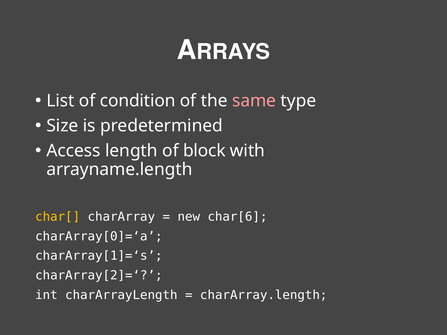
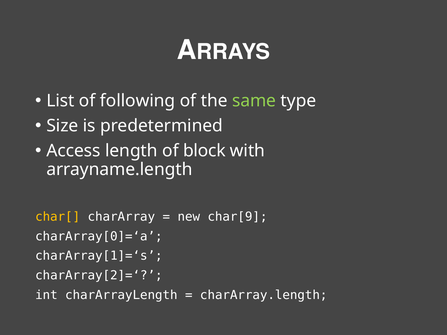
condition: condition -> following
same colour: pink -> light green
char[6: char[6 -> char[9
